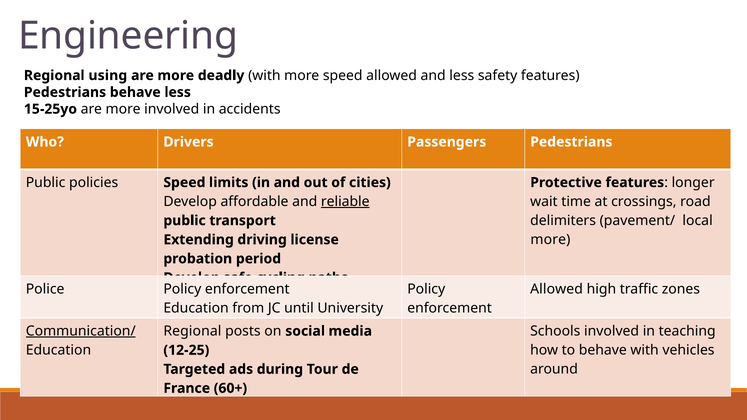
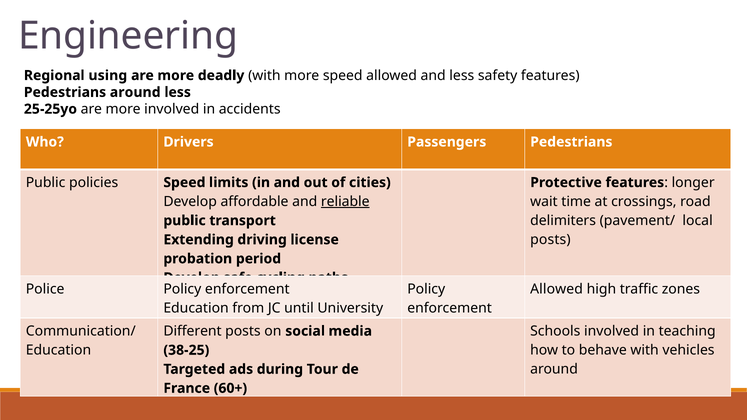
Pedestrians behave: behave -> around
15-25yo: 15-25yo -> 25-25yo
more at (550, 240): more -> posts
Communication/ underline: present -> none
Regional at (192, 331): Regional -> Different
12-25: 12-25 -> 38-25
